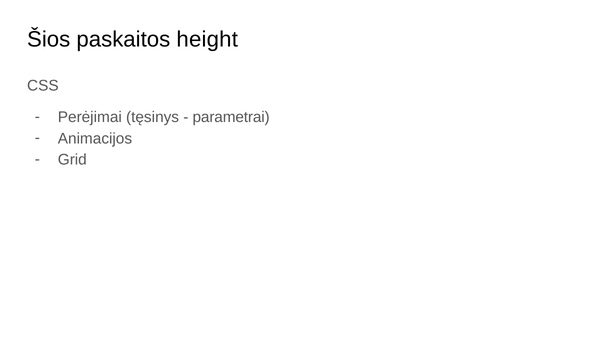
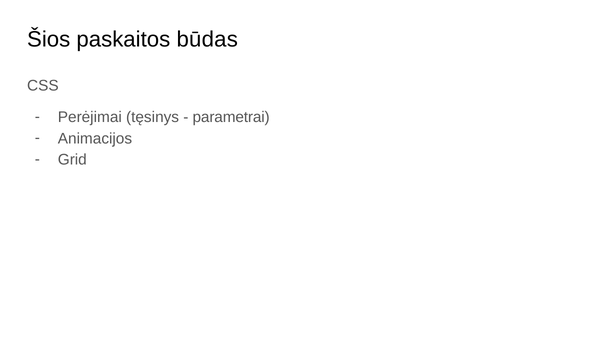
height: height -> būdas
